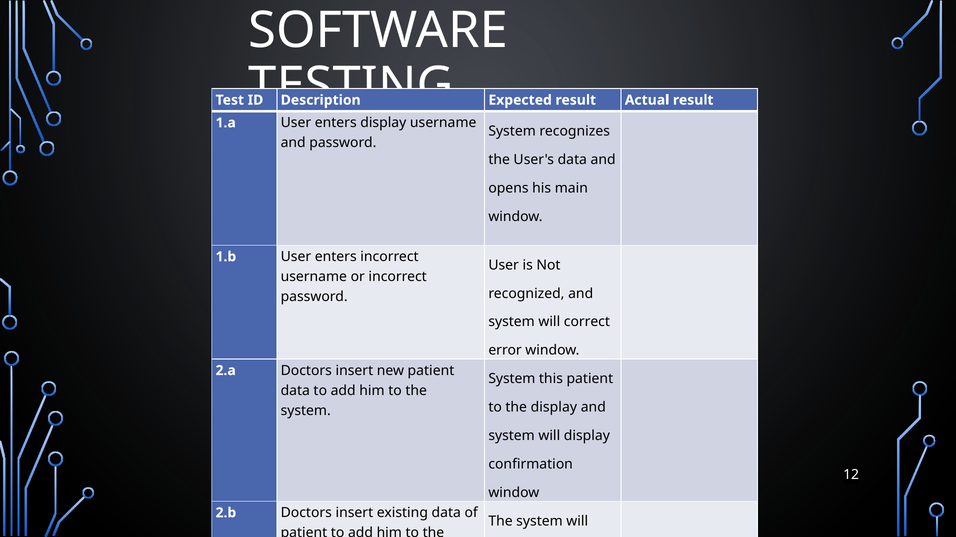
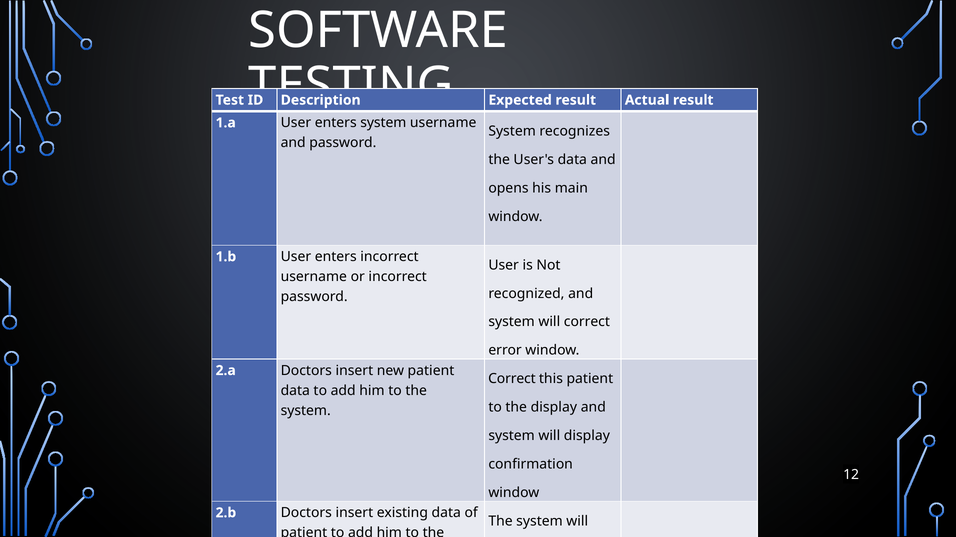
enters display: display -> system
System at (512, 379): System -> Correct
